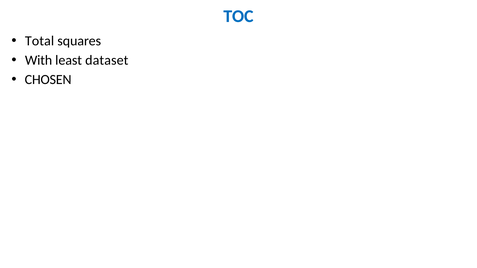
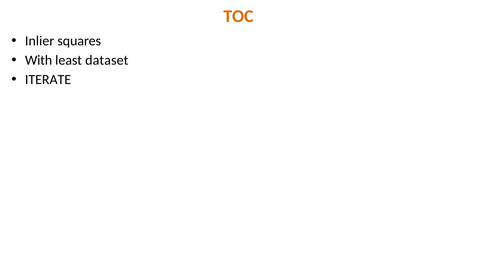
TOC colour: blue -> orange
Total: Total -> Inlier
CHOSEN: CHOSEN -> ITERATE
